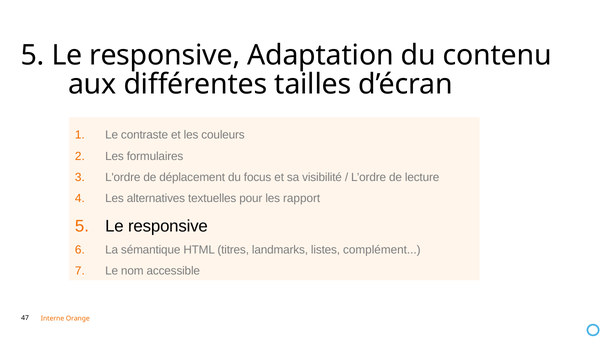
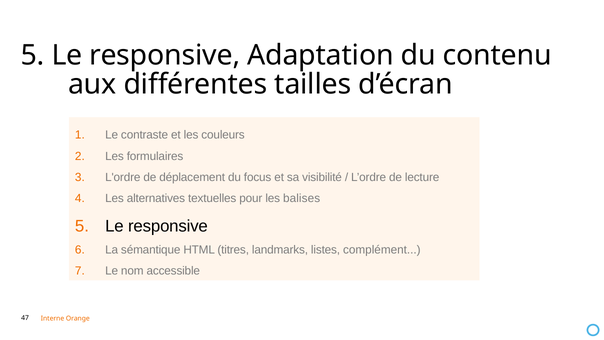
rapport: rapport -> balises
